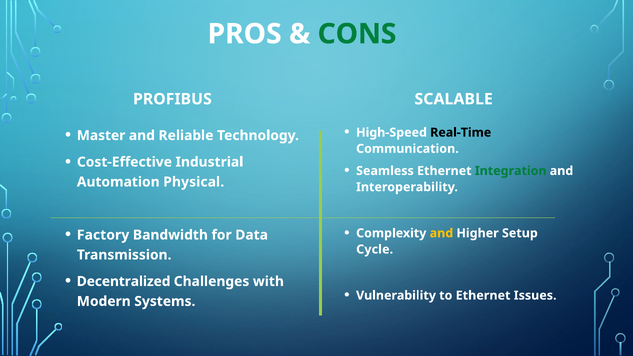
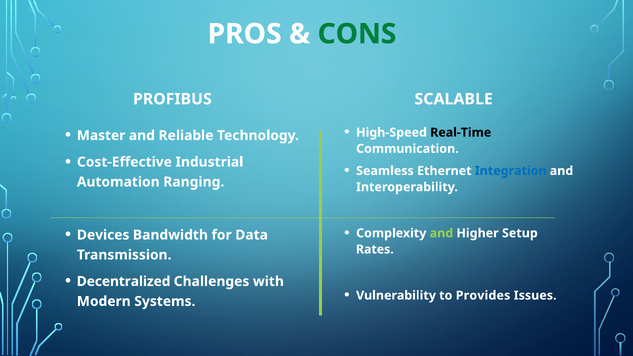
Integration colour: green -> blue
Physical: Physical -> Ranging
and at (441, 233) colour: yellow -> light green
Factory: Factory -> Devices
Cycle: Cycle -> Rates
to Ethernet: Ethernet -> Provides
